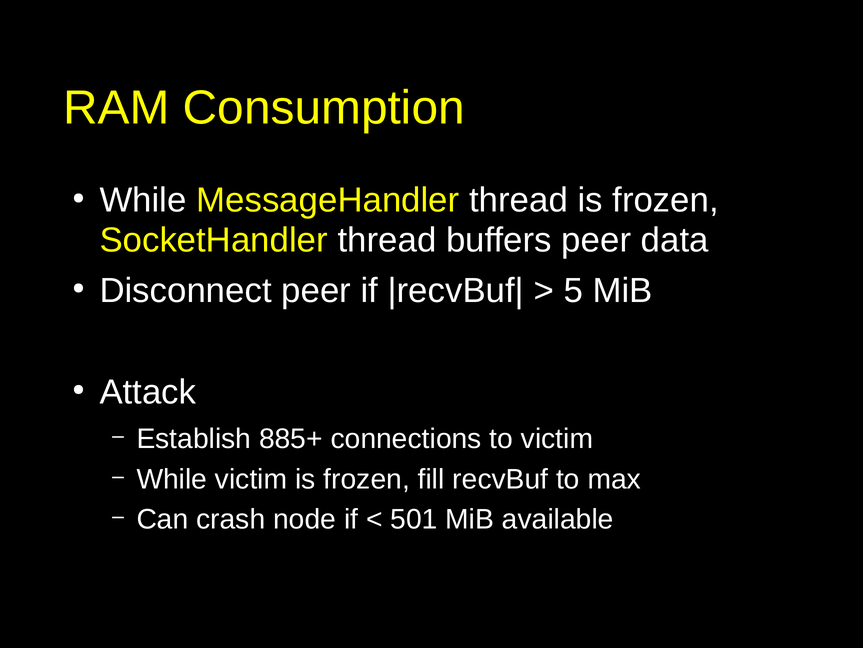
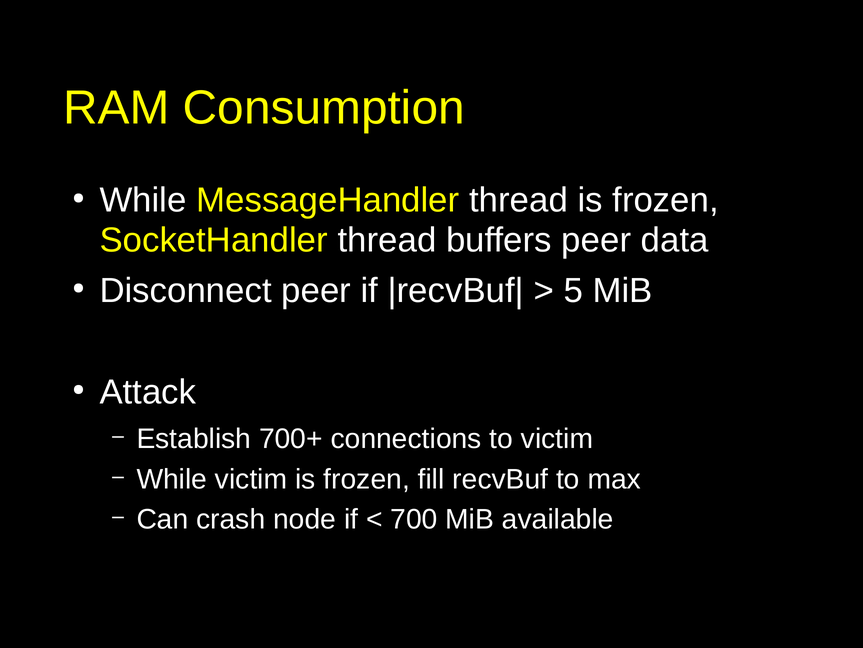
885+: 885+ -> 700+
501: 501 -> 700
